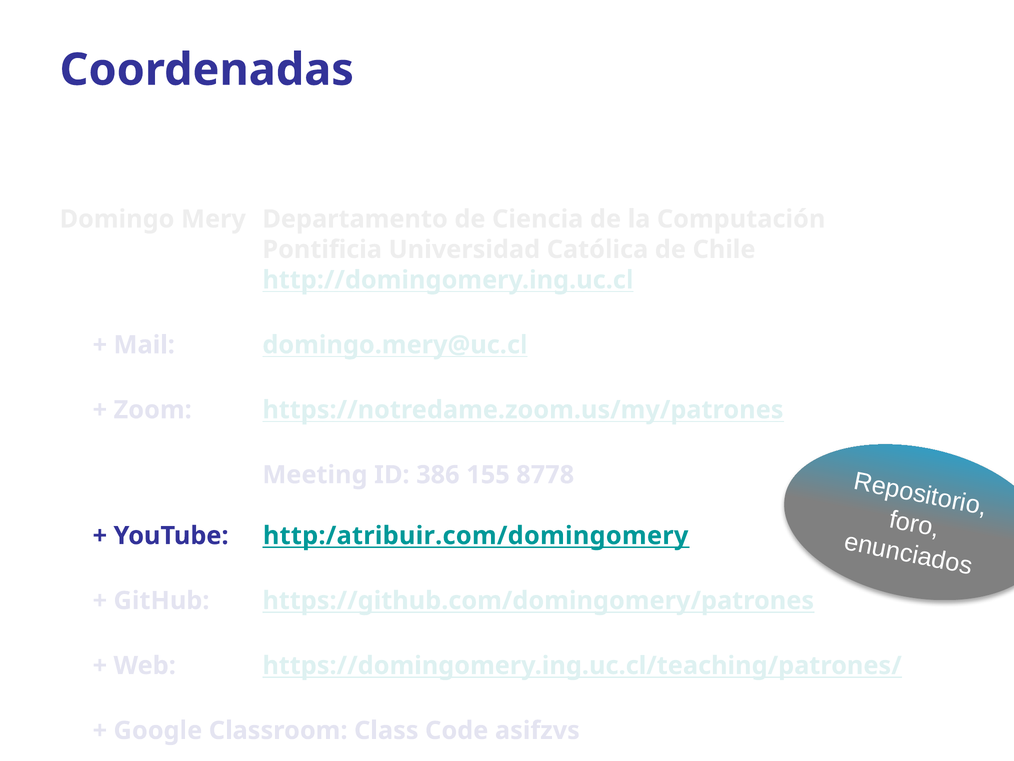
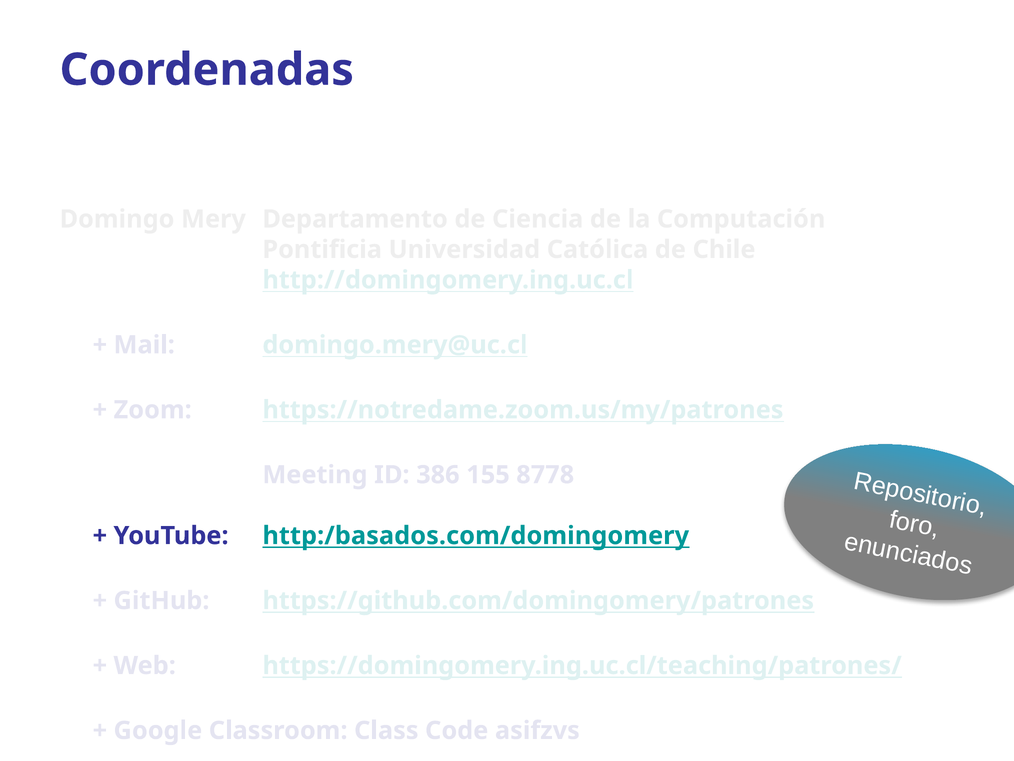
http:/atribuir.com/domingomery: http:/atribuir.com/domingomery -> http:/basados.com/domingomery
